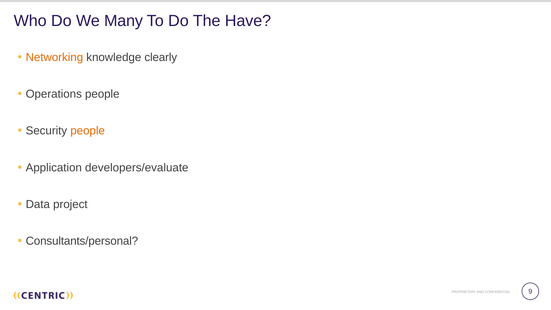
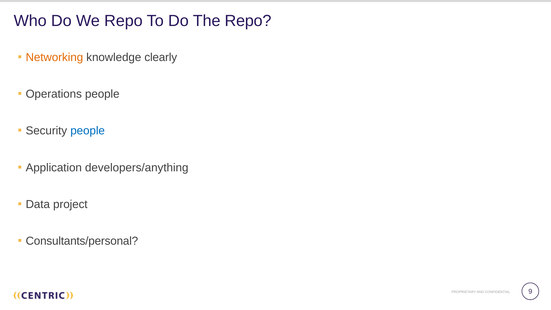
We Many: Many -> Repo
The Have: Have -> Repo
people at (88, 131) colour: orange -> blue
developers/evaluate: developers/evaluate -> developers/anything
